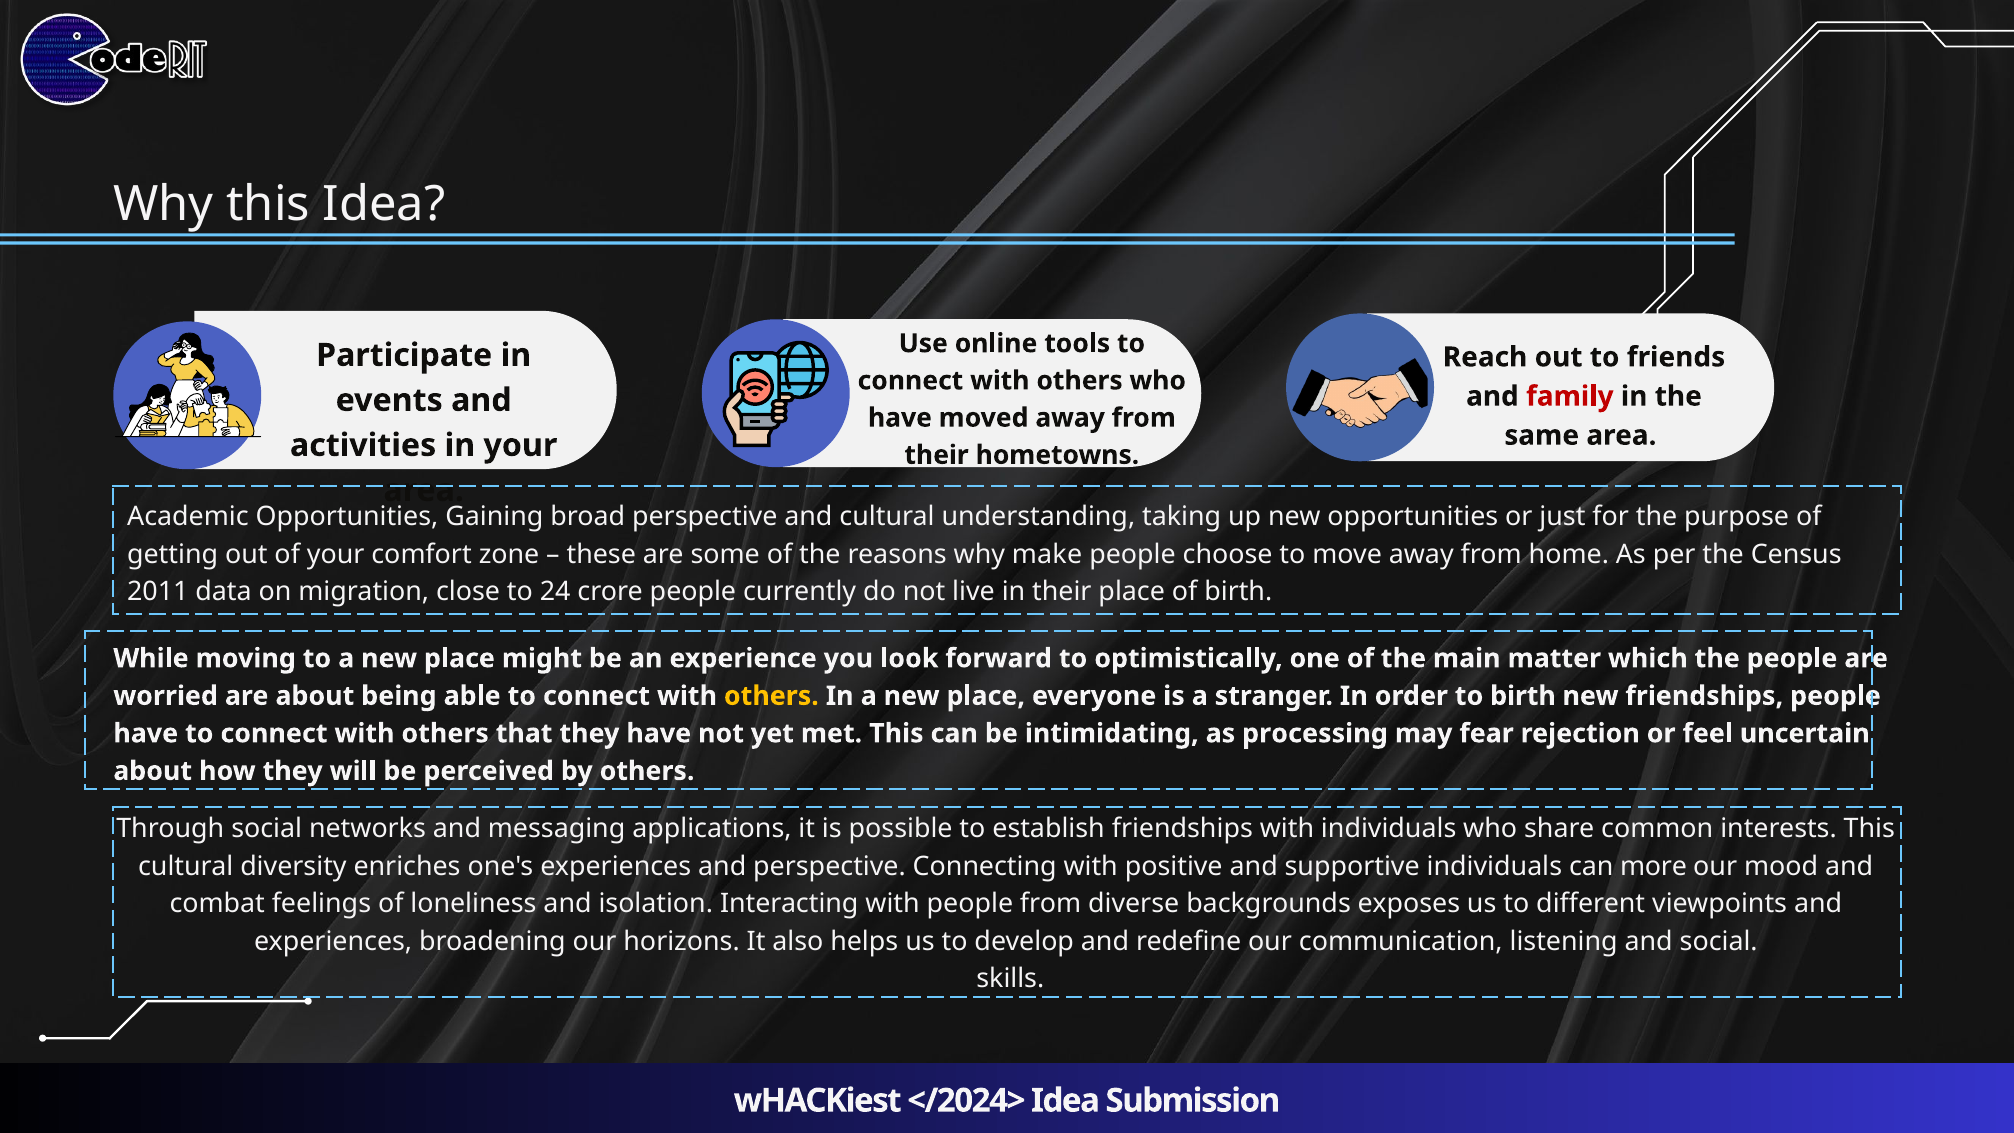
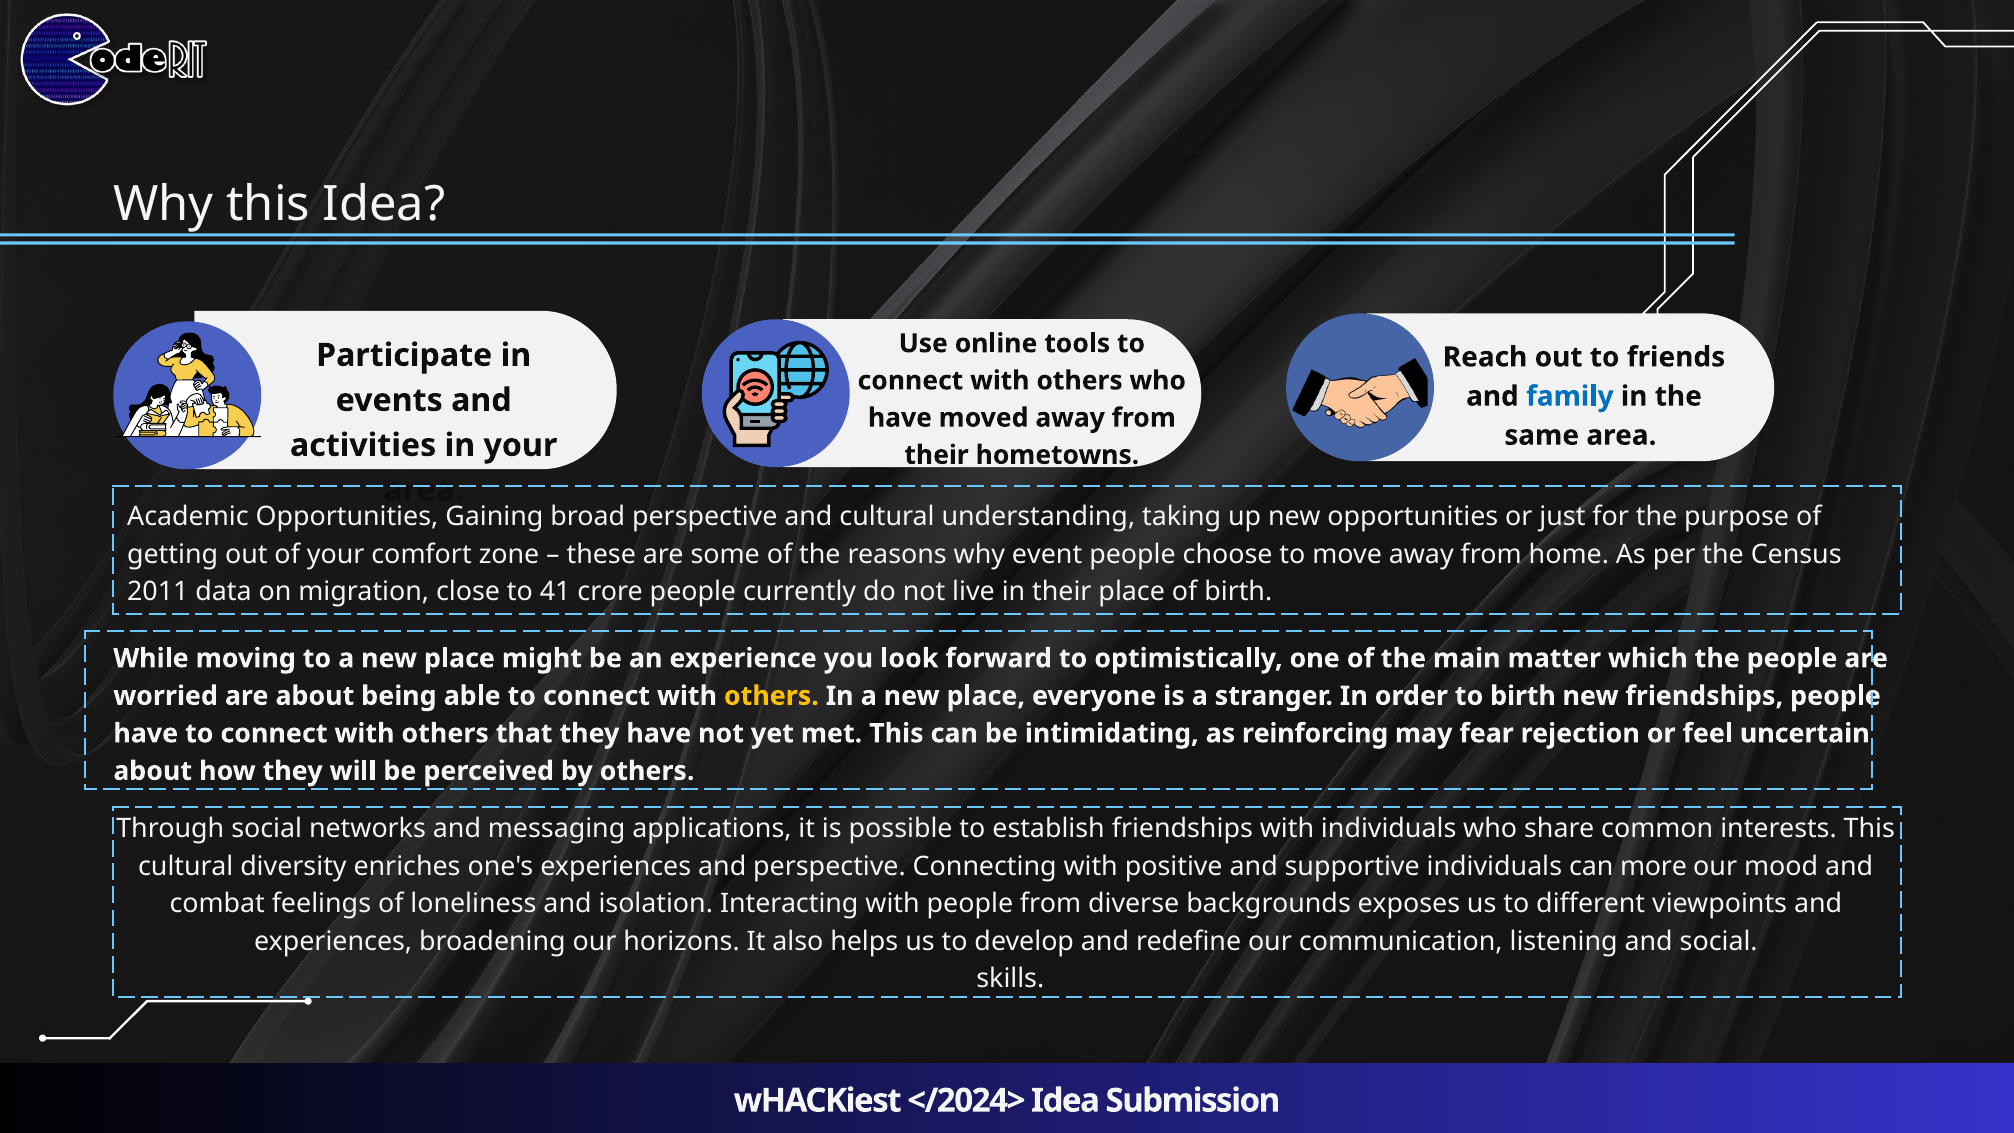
family colour: red -> blue
make: make -> event
24: 24 -> 41
processing: processing -> reinforcing
